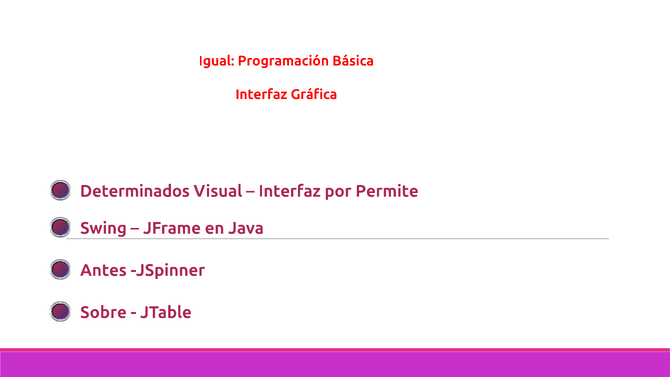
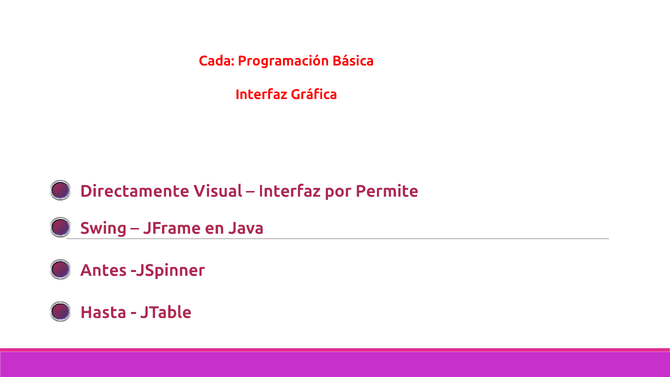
Igual: Igual -> Cada
Determinados: Determinados -> Directamente
Sobre: Sobre -> Hasta
